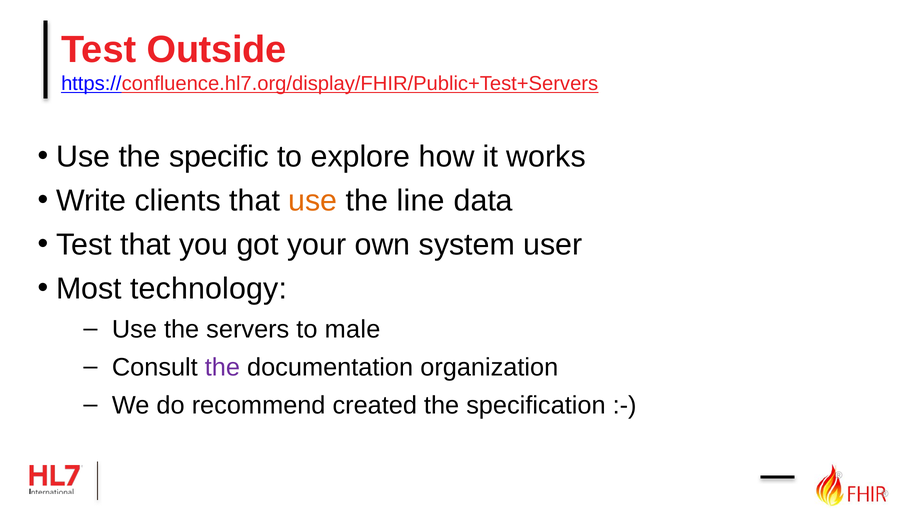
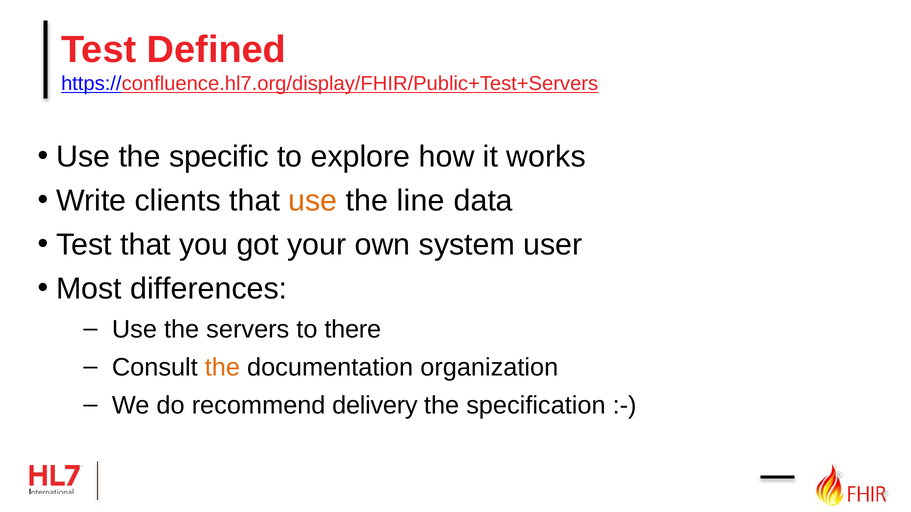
Outside: Outside -> Defined
technology: technology -> differences
male: male -> there
the at (222, 368) colour: purple -> orange
created: created -> delivery
